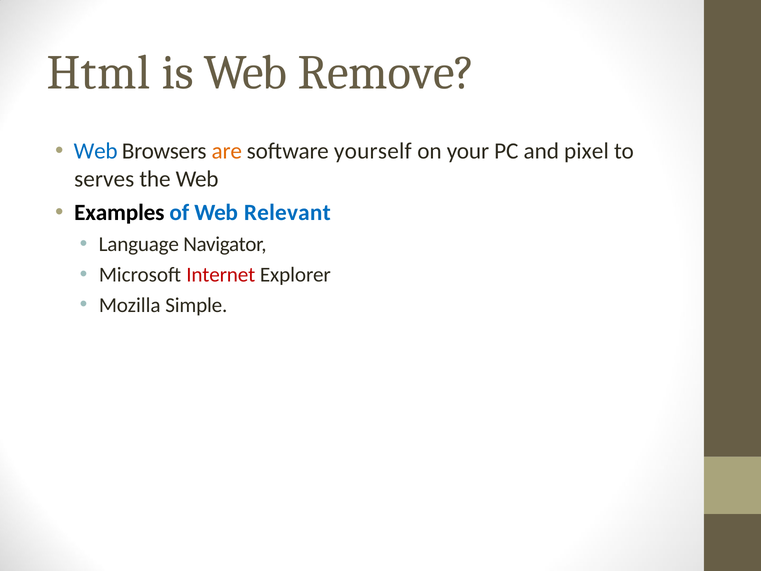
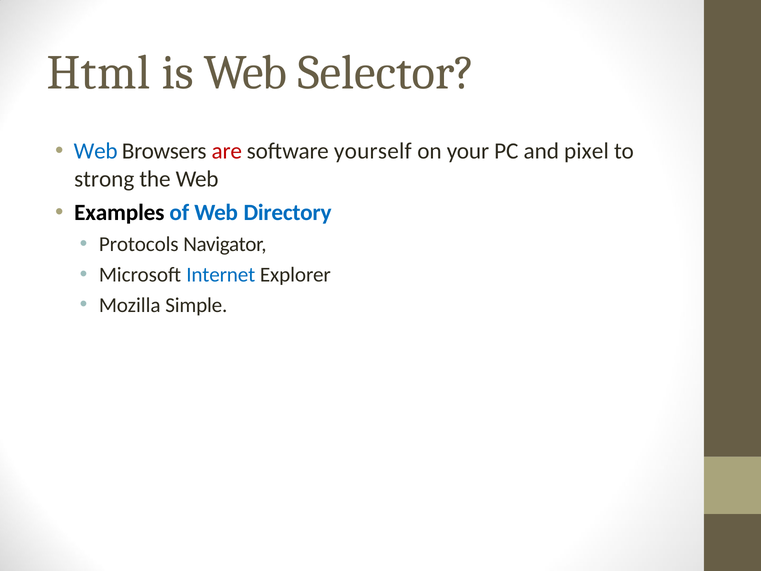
Remove: Remove -> Selector
are colour: orange -> red
serves: serves -> strong
Relevant: Relevant -> Directory
Language: Language -> Protocols
Internet colour: red -> blue
